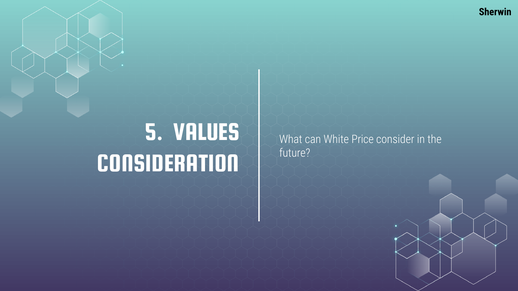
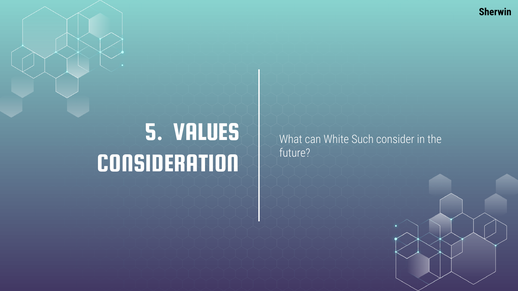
Price: Price -> Such
